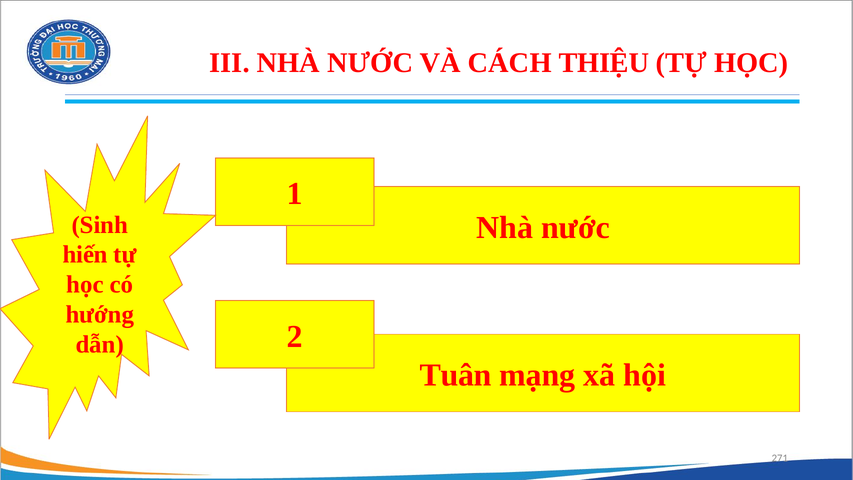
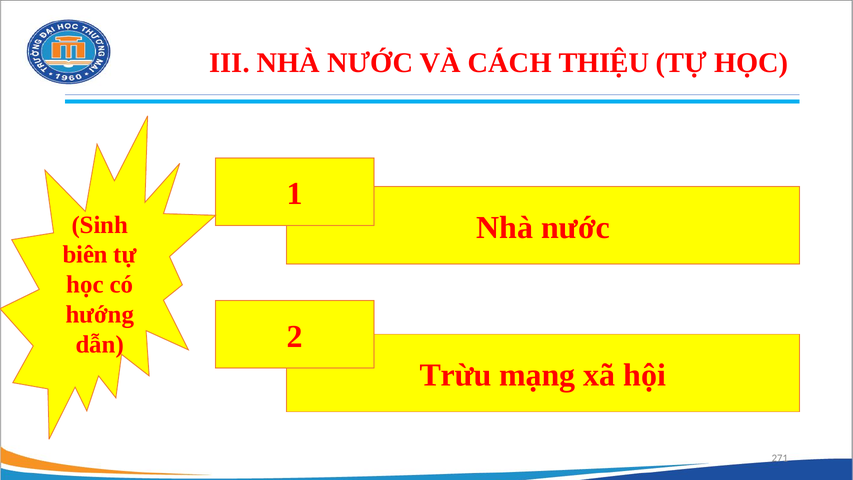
hiến: hiến -> biên
Tuân: Tuân -> Trừu
